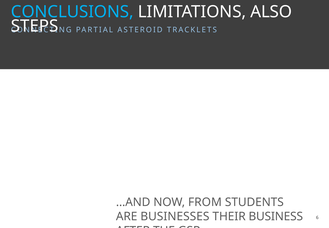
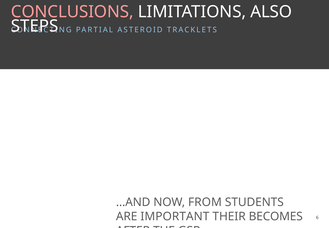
CONCLUSIONS colour: light blue -> pink
BUSINESSES: BUSINESSES -> IMPORTANT
BUSINESS: BUSINESS -> BECOMES
